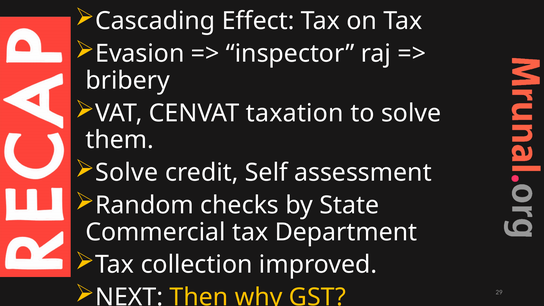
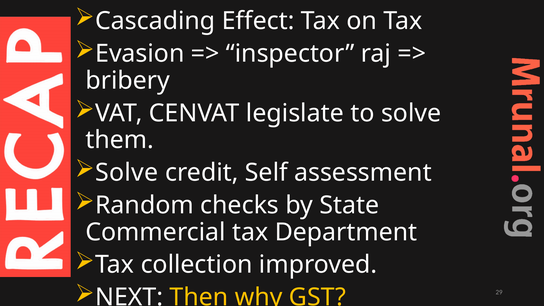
taxation: taxation -> legislate
